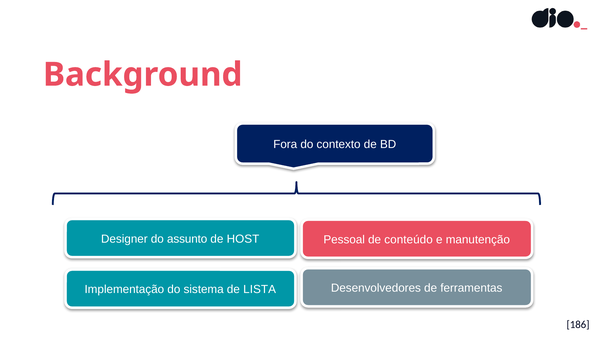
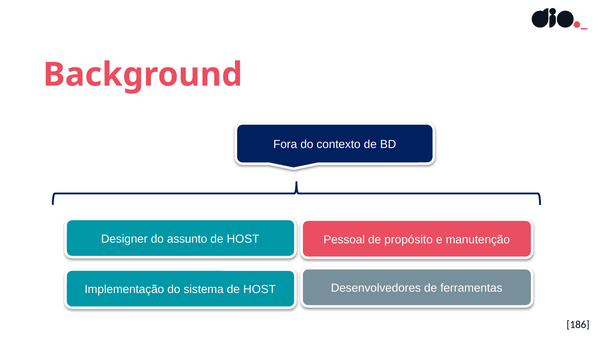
conteúdo: conteúdo -> propósito
sistema de LISTA: LISTA -> HOST
